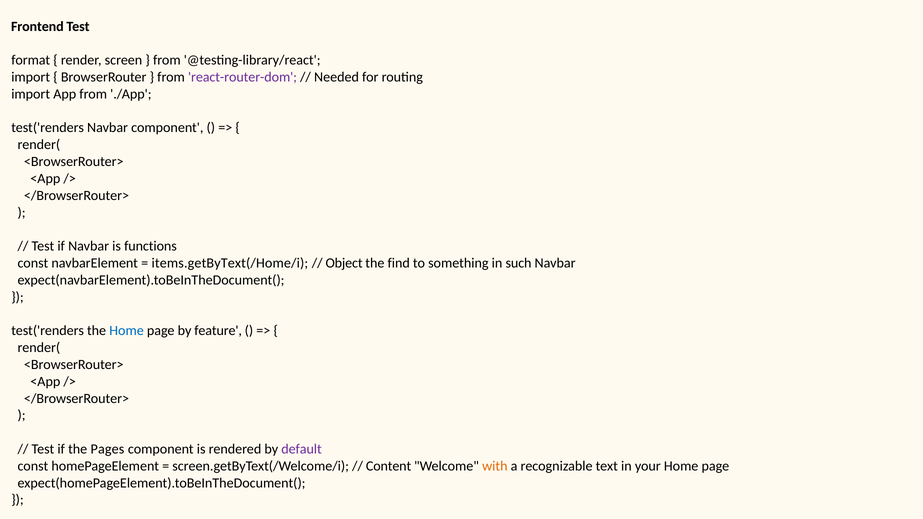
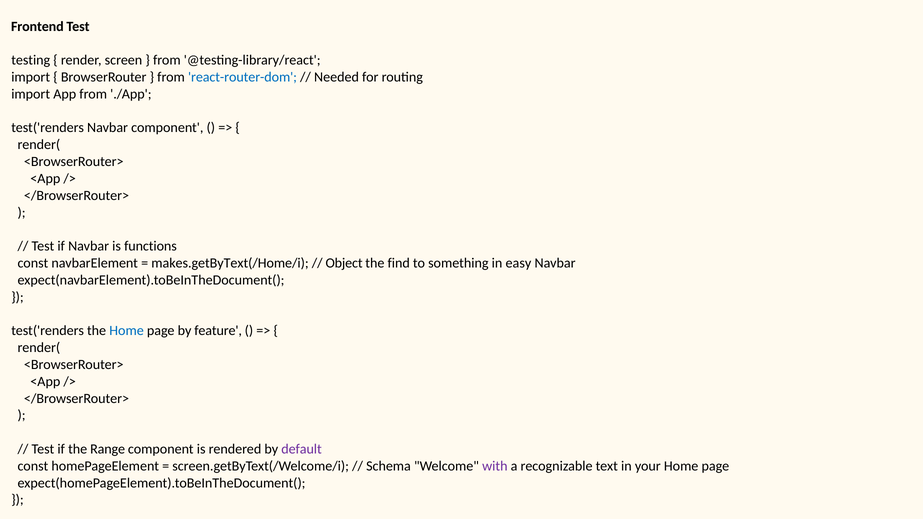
format: format -> testing
react-router-dom colour: purple -> blue
items.getByText(/Home/i: items.getByText(/Home/i -> makes.getByText(/Home/i
such: such -> easy
Pages: Pages -> Range
Content: Content -> Schema
with colour: orange -> purple
